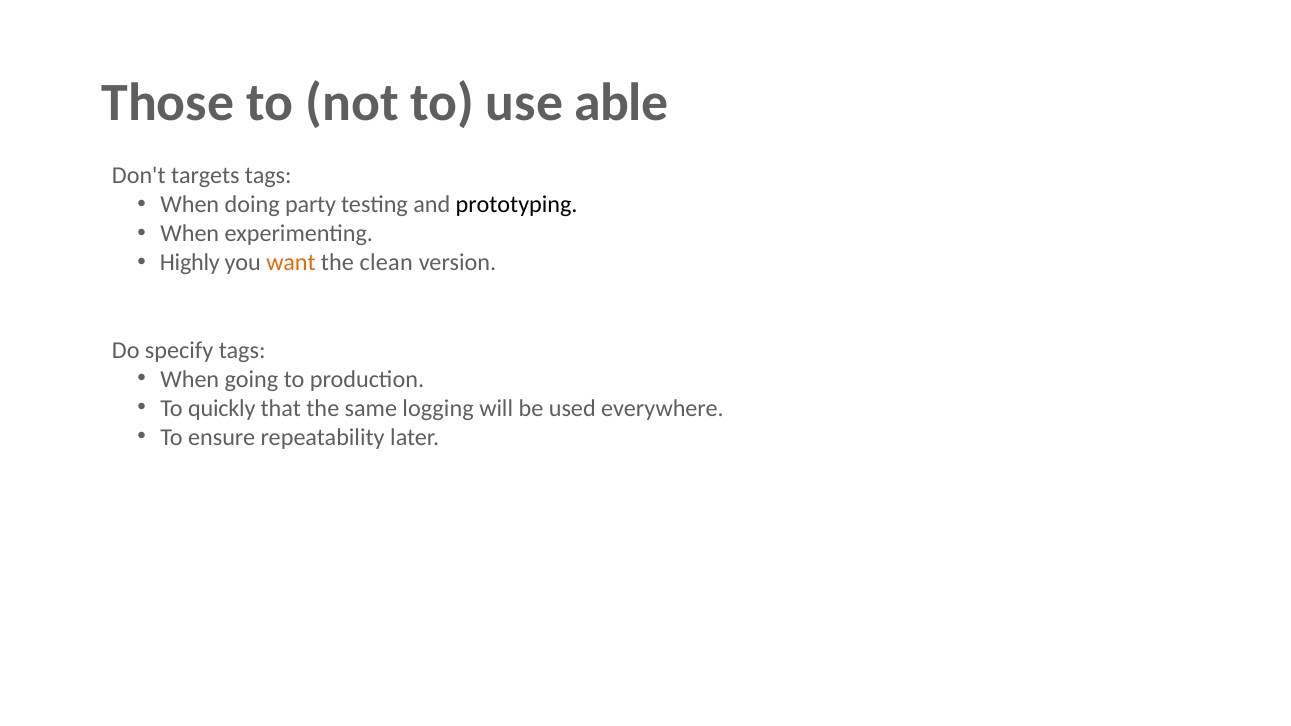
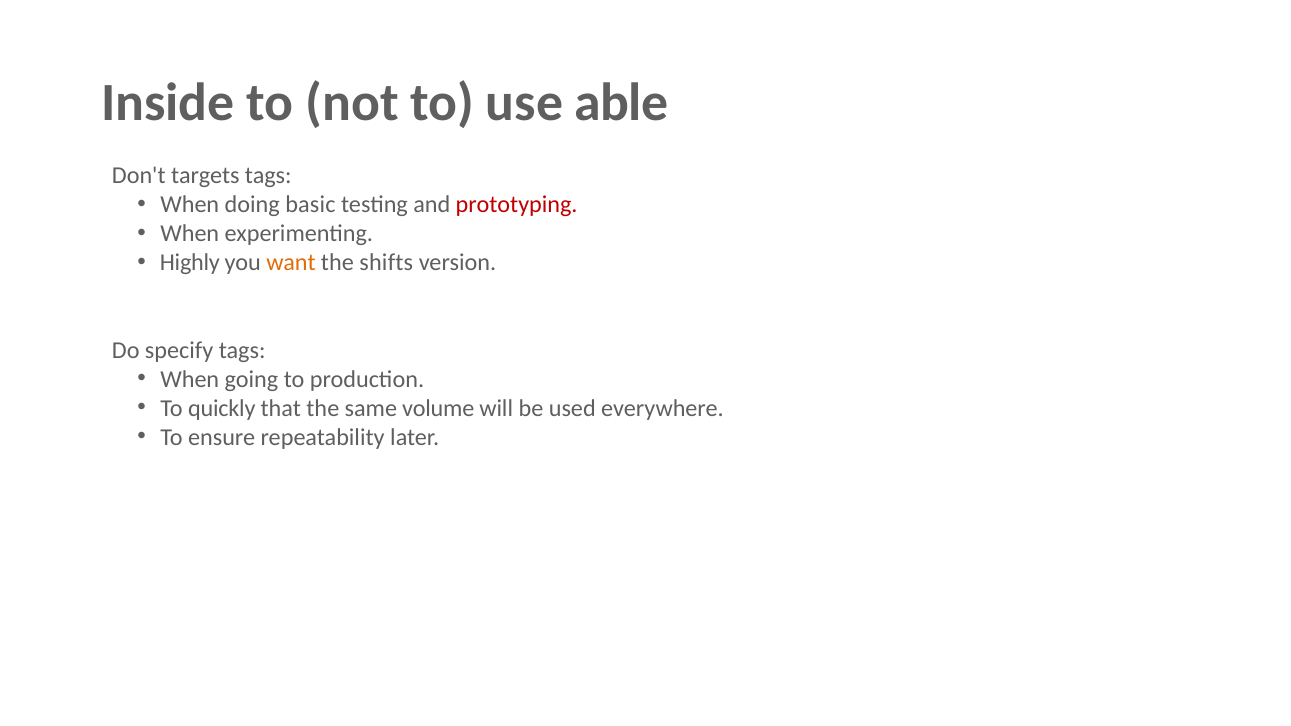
Those: Those -> Inside
party: party -> basic
prototyping colour: black -> red
clean: clean -> shifts
logging: logging -> volume
